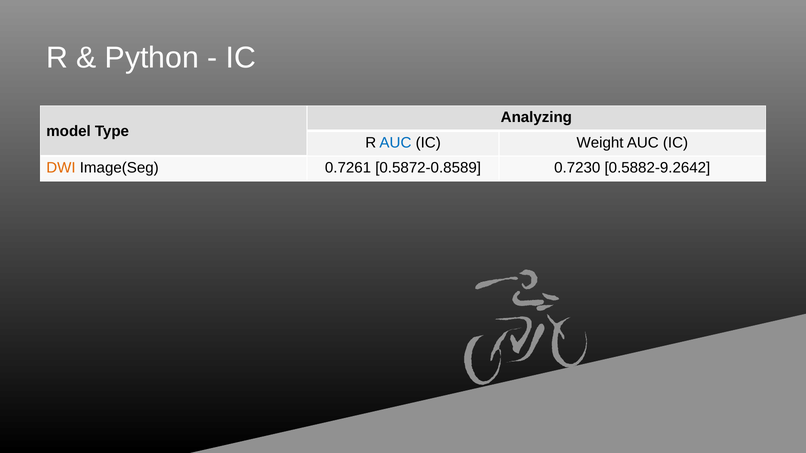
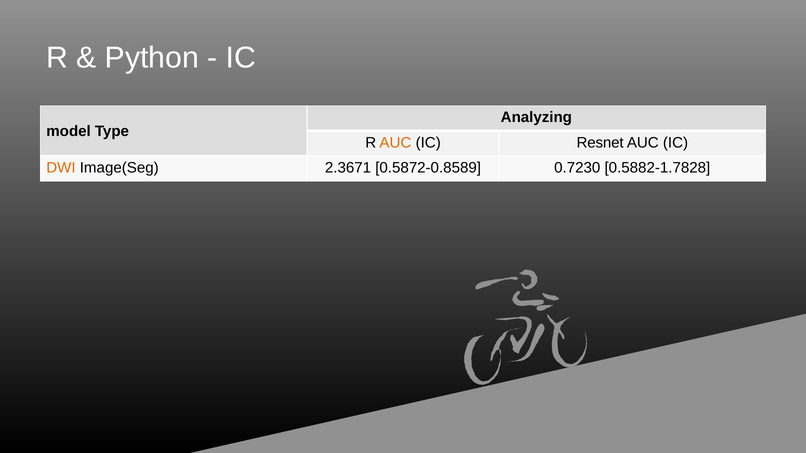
AUC at (395, 143) colour: blue -> orange
Weight: Weight -> Resnet
0.7261: 0.7261 -> 2.3671
0.5882-9.2642: 0.5882-9.2642 -> 0.5882-1.7828
